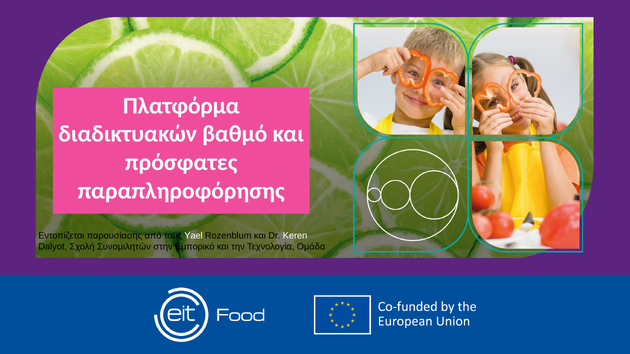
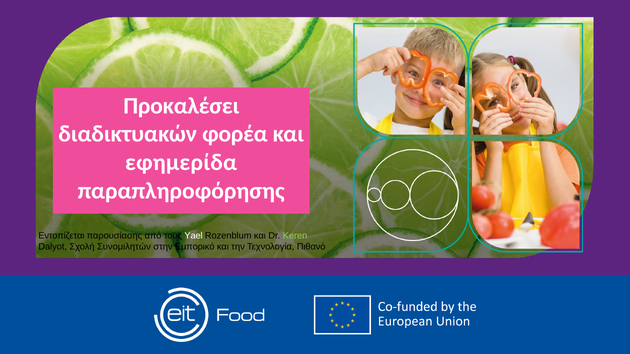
Πλατφόρμα: Πλατφόρμα -> Προκαλέσει
βαθμό: βαθμό -> φορέα
πρόσφατες: πρόσφατες -> εφημερίδα
Keren colour: white -> light green
Ομάδα: Ομάδα -> Πιθανό
